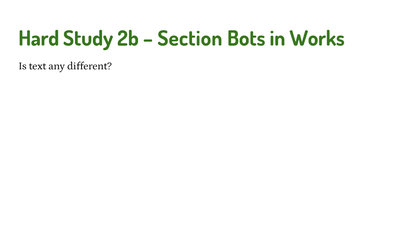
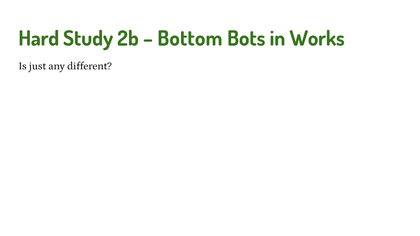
Section: Section -> Bottom
text: text -> just
